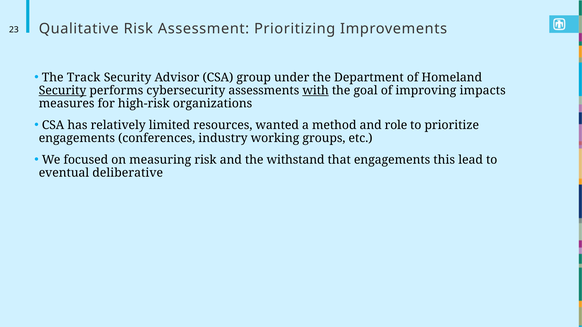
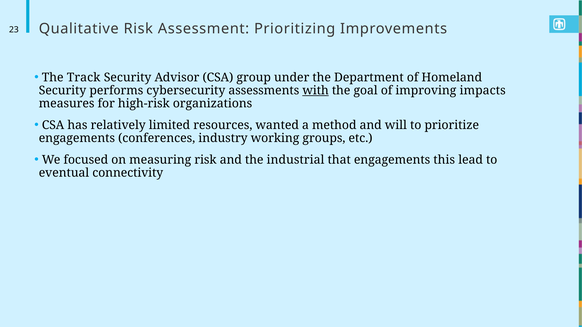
Security at (63, 91) underline: present -> none
role: role -> will
withstand: withstand -> industrial
deliberative: deliberative -> connectivity
